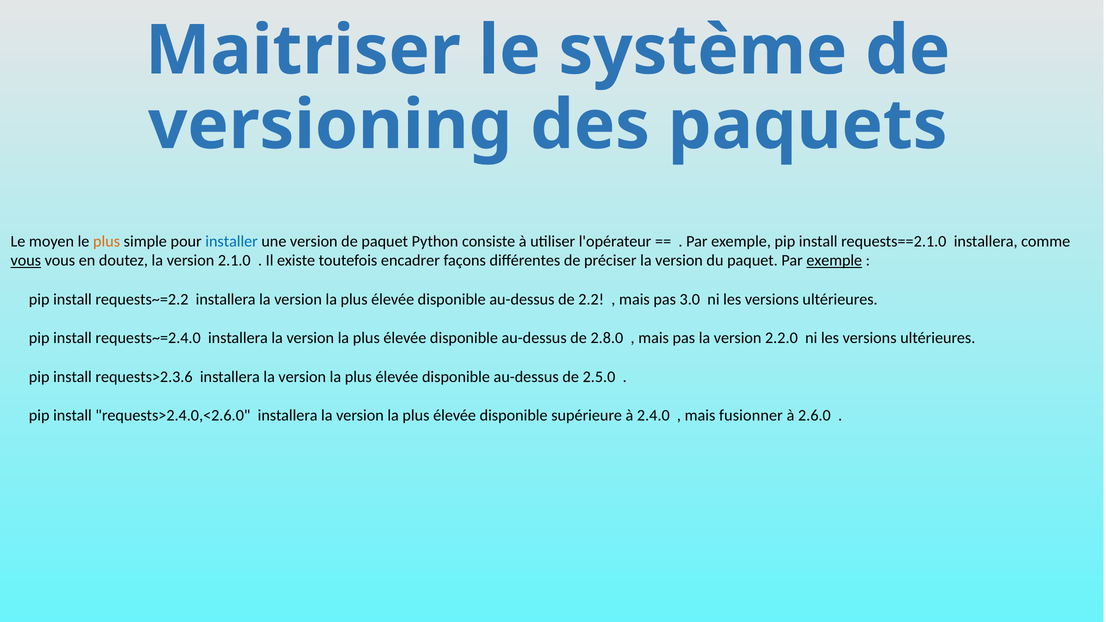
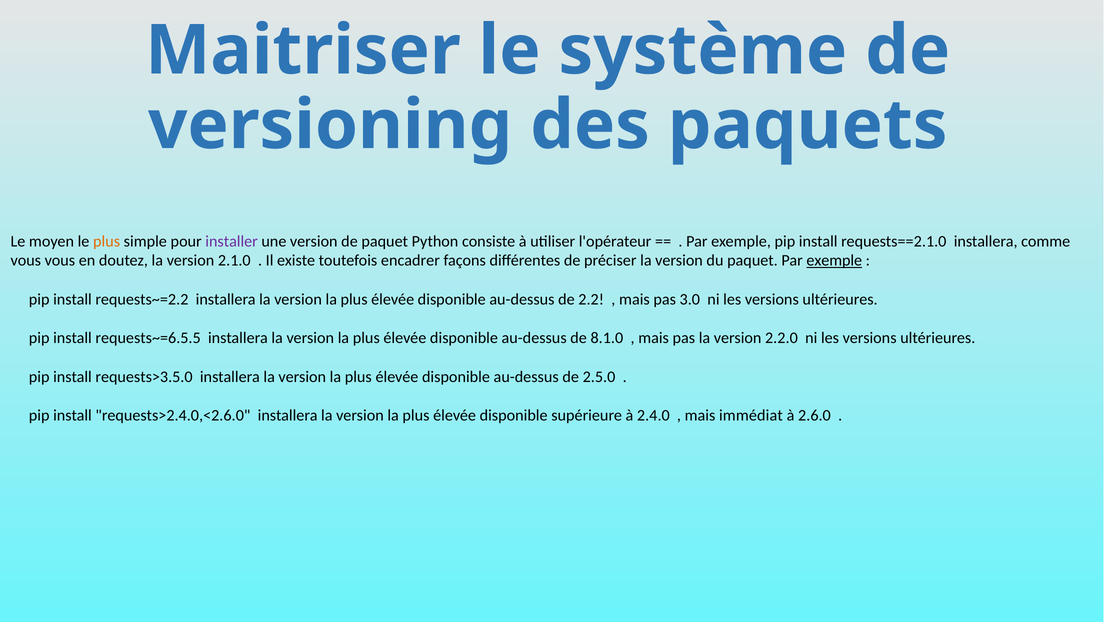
installer colour: blue -> purple
vous at (26, 261) underline: present -> none
requests~=2.4.0: requests~=2.4.0 -> requests~=6.5.5
2.8.0: 2.8.0 -> 8.1.0
requests>2.3.6: requests>2.3.6 -> requests>3.5.0
fusionner: fusionner -> immédiat
